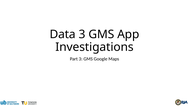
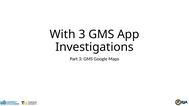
Data: Data -> With
